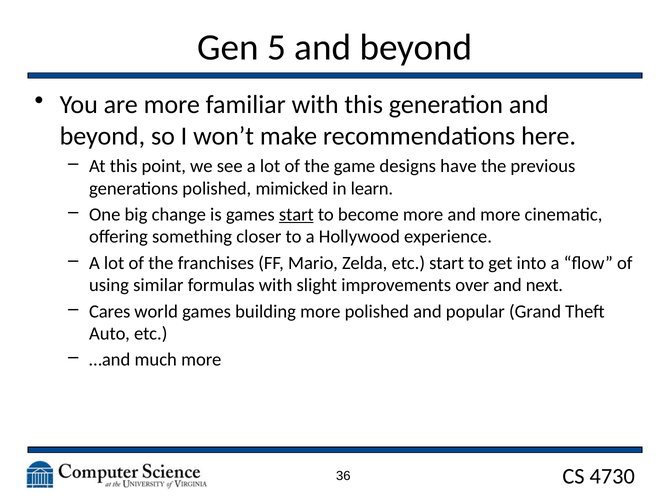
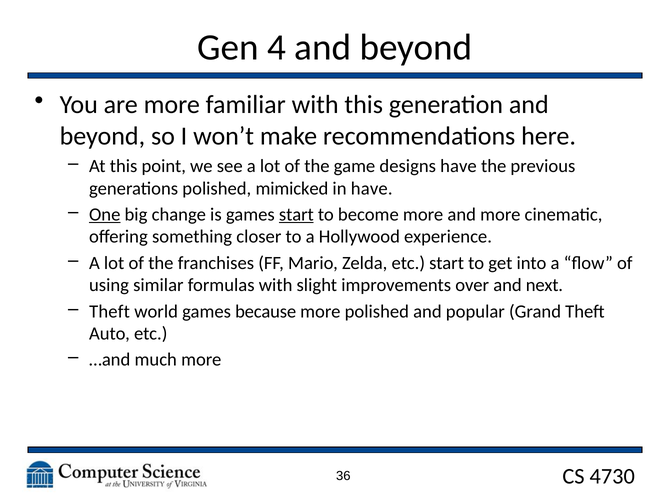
5: 5 -> 4
in learn: learn -> have
One underline: none -> present
Cares at (110, 311): Cares -> Theft
building: building -> because
